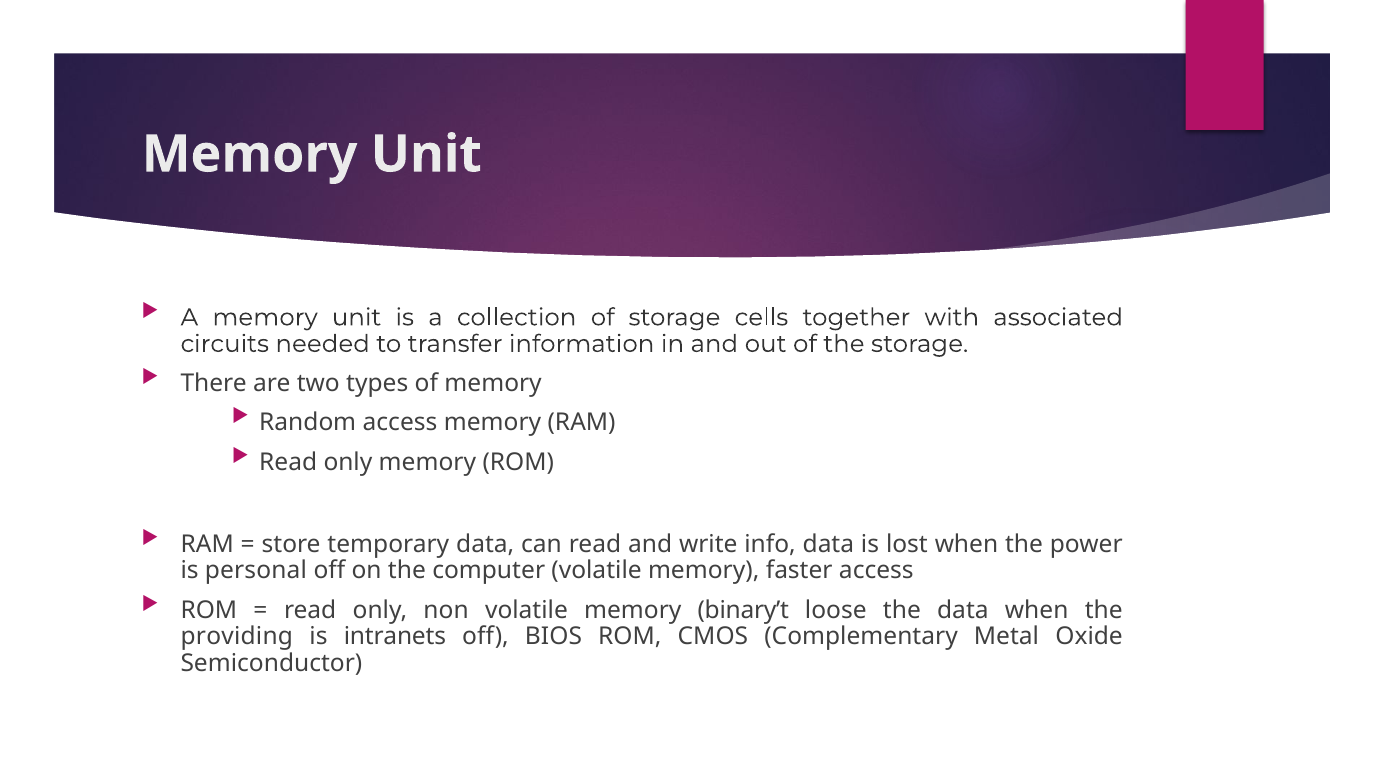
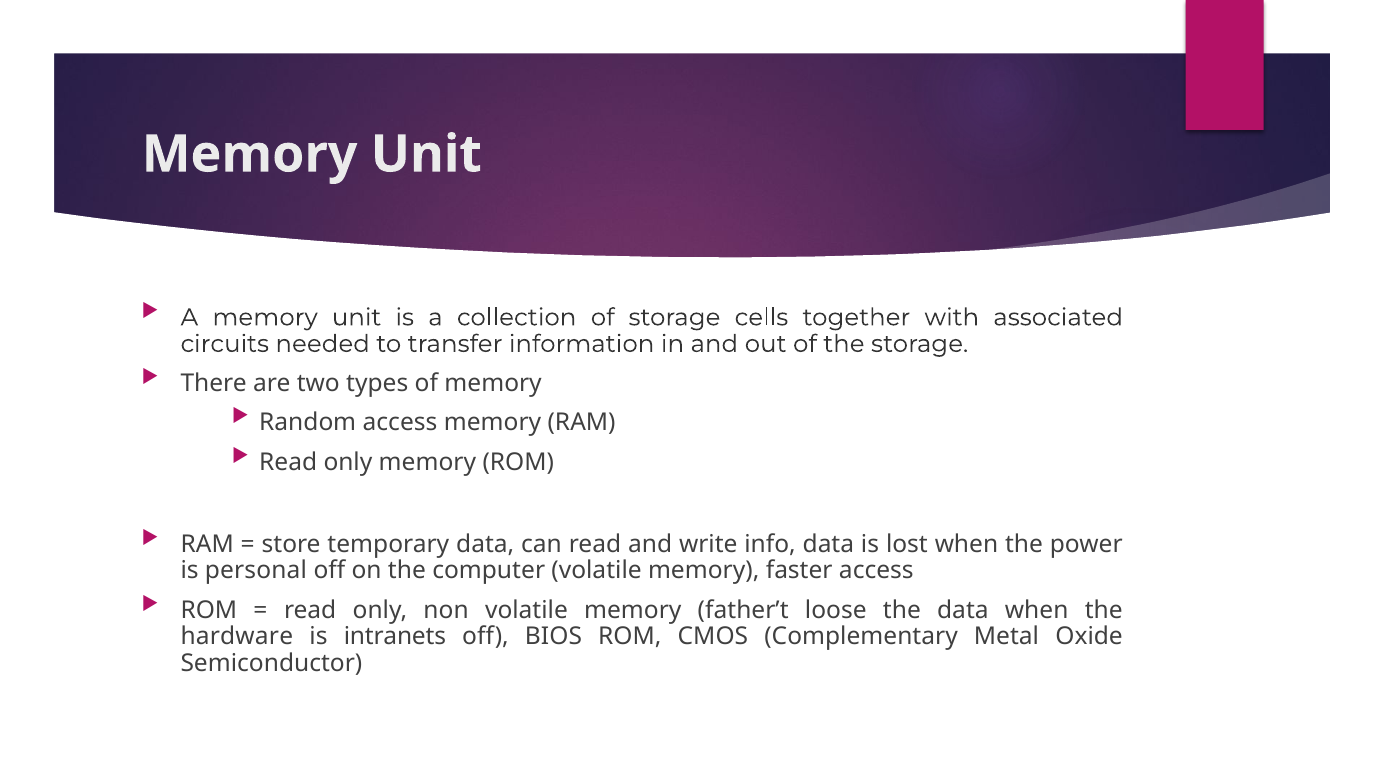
binary’t: binary’t -> father’t
providing: providing -> hardware
